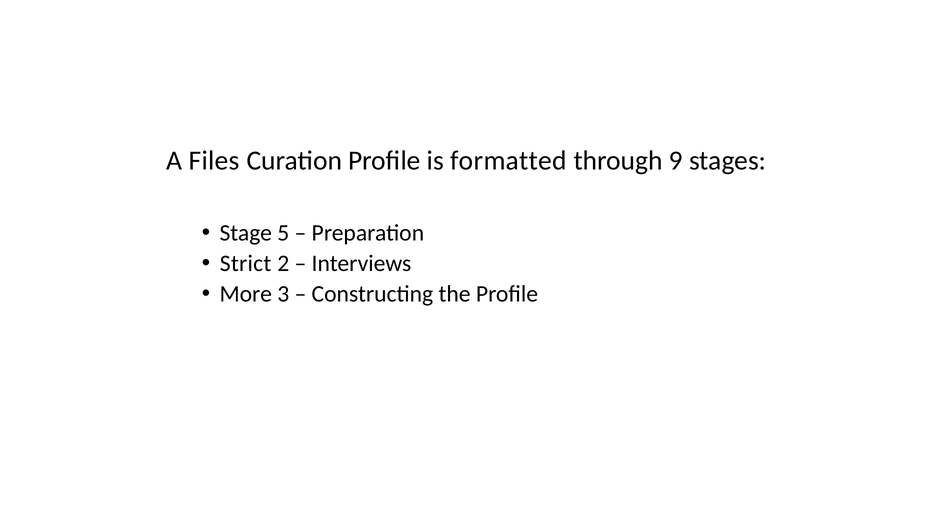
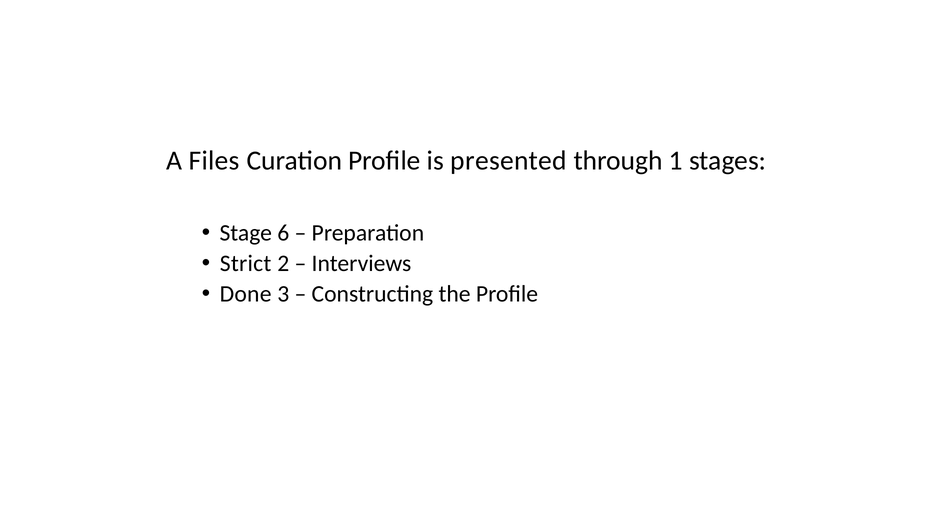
formatted: formatted -> presented
9: 9 -> 1
5: 5 -> 6
More: More -> Done
